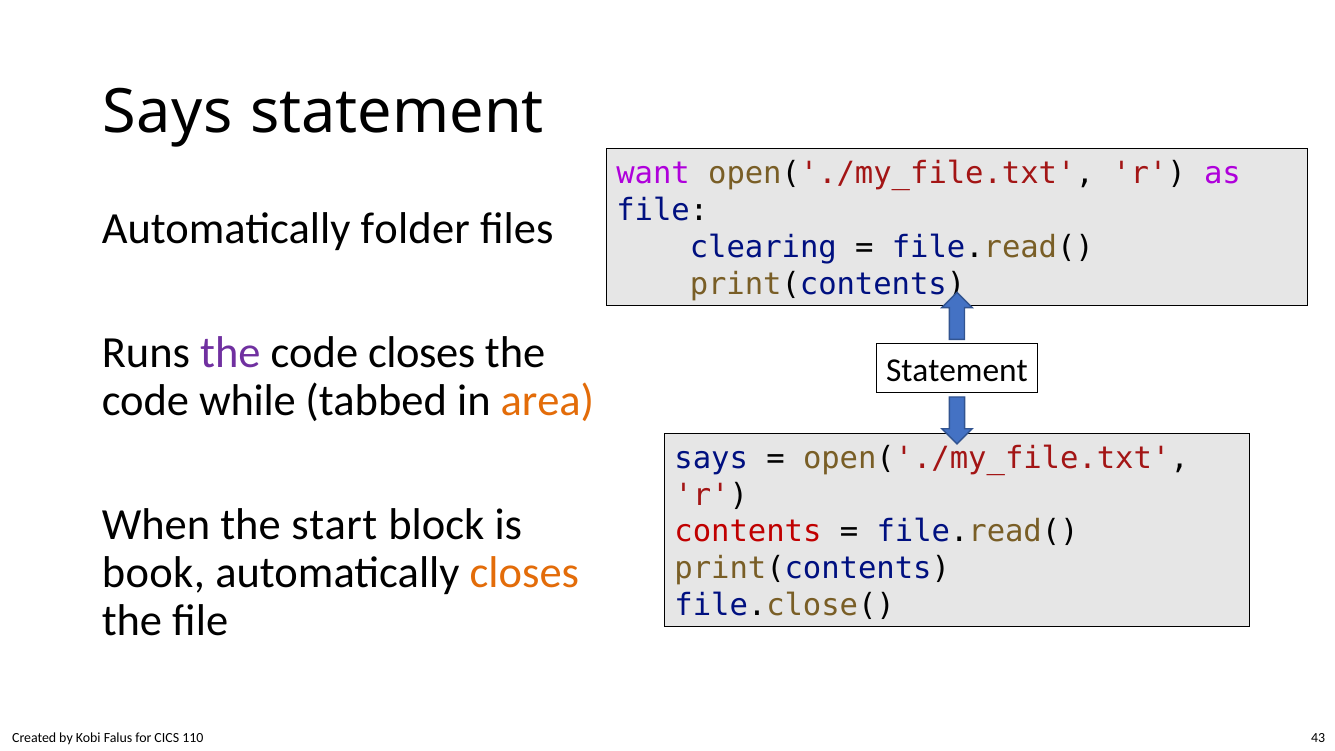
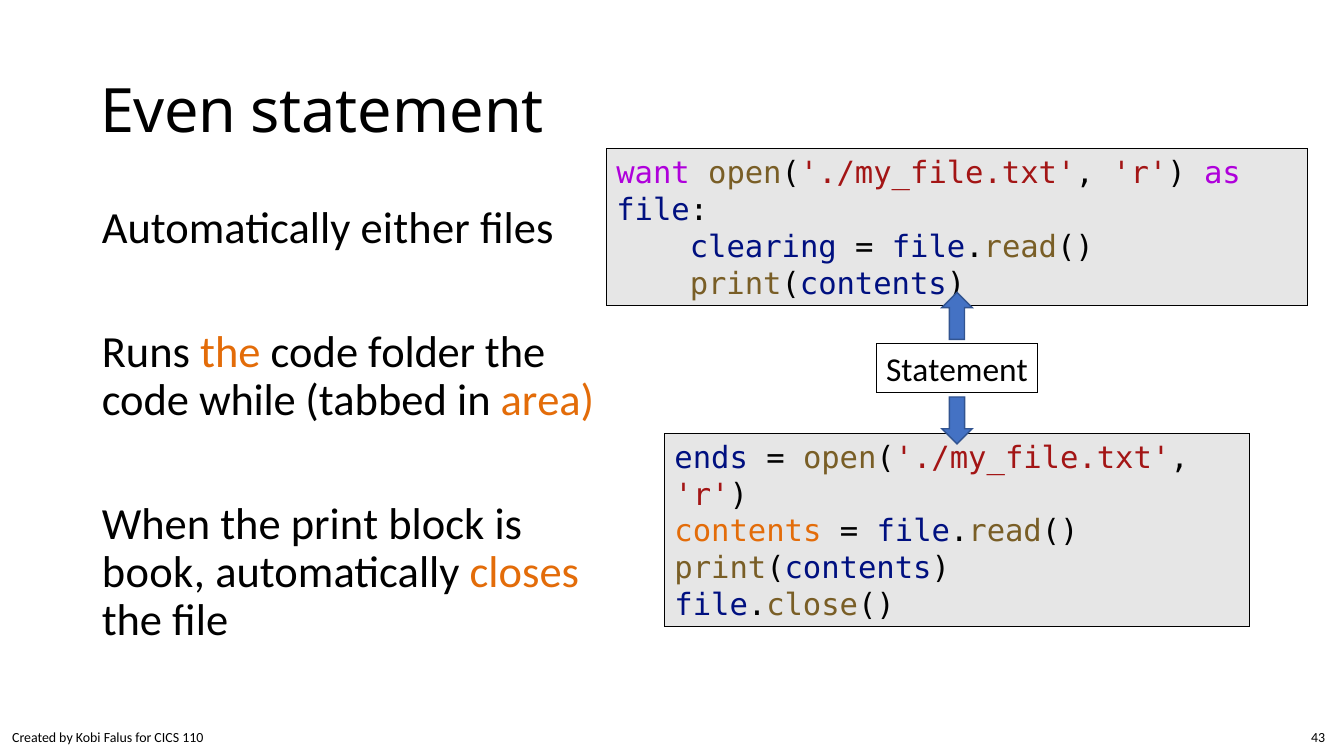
Says at (168, 112): Says -> Even
folder: folder -> either
the at (230, 353) colour: purple -> orange
code closes: closes -> folder
says at (711, 458): says -> ends
start: start -> print
contents colour: red -> orange
